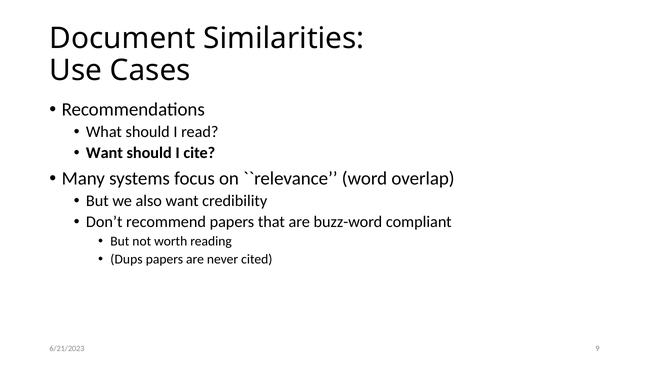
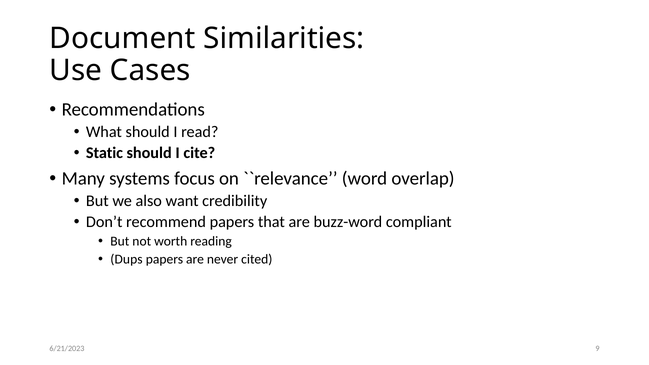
Want at (104, 153): Want -> Static
